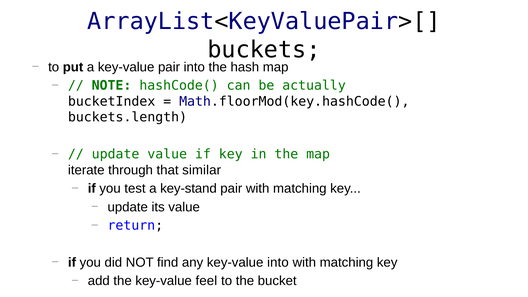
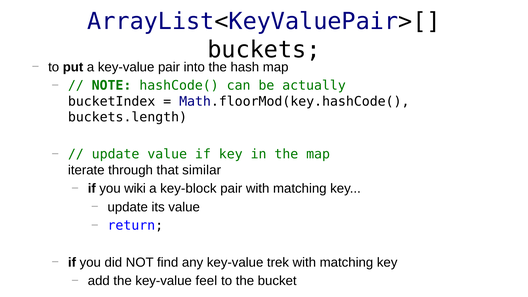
test: test -> wiki
key-stand: key-stand -> key-block
key-value into: into -> trek
